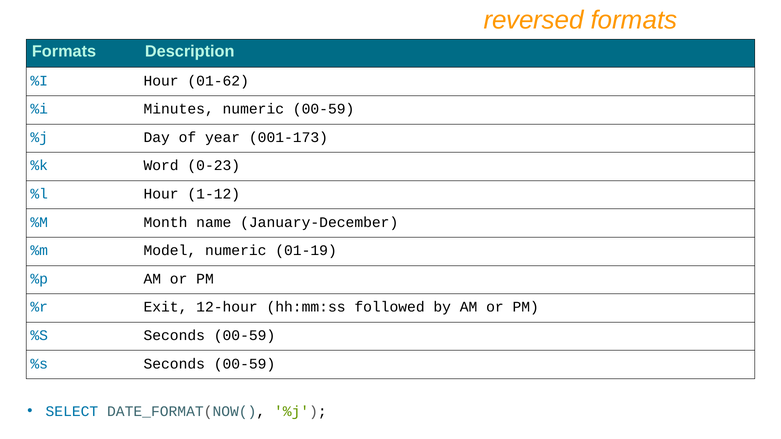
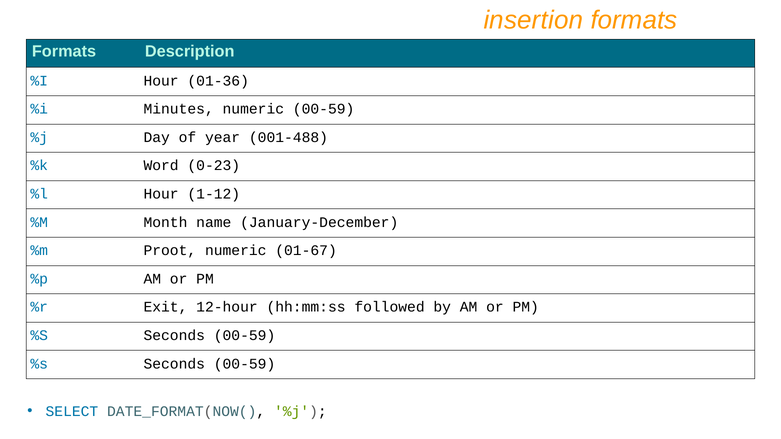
reversed: reversed -> insertion
01-62: 01-62 -> 01-36
001-173: 001-173 -> 001-488
Model: Model -> Proot
01-19: 01-19 -> 01-67
